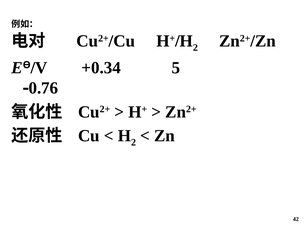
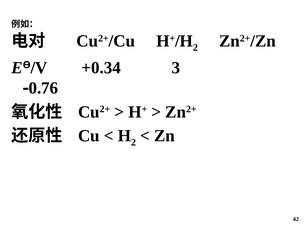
5: 5 -> 3
